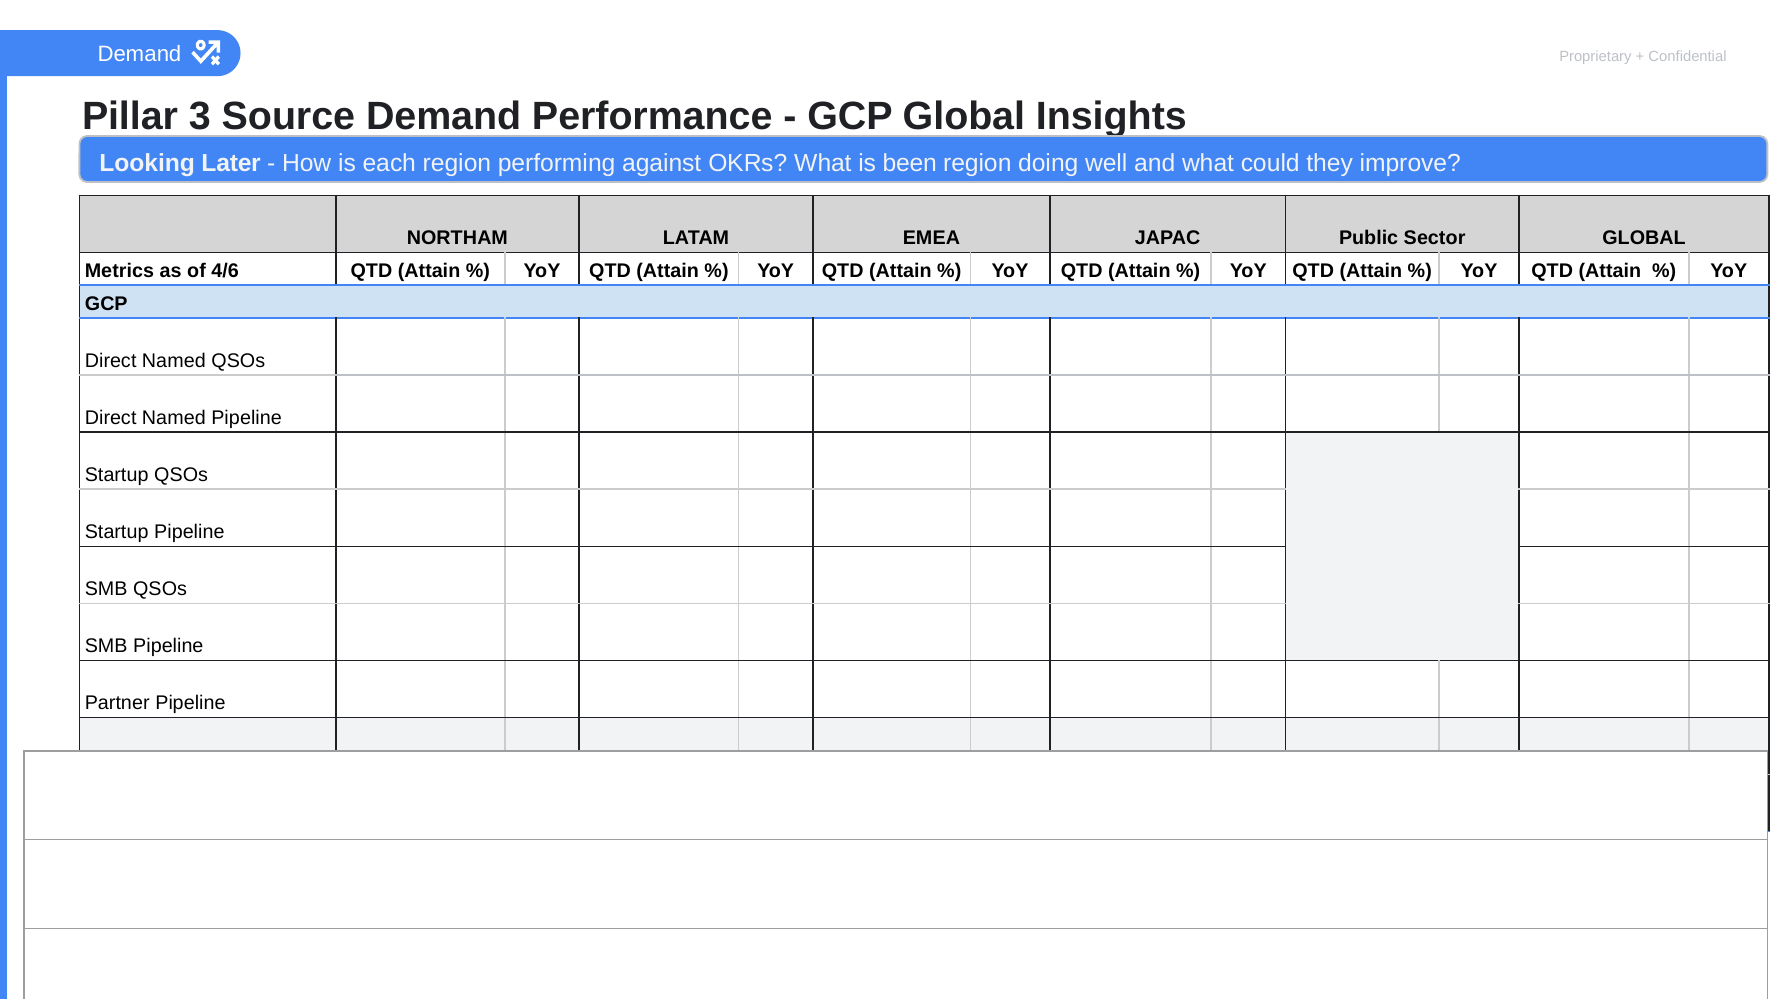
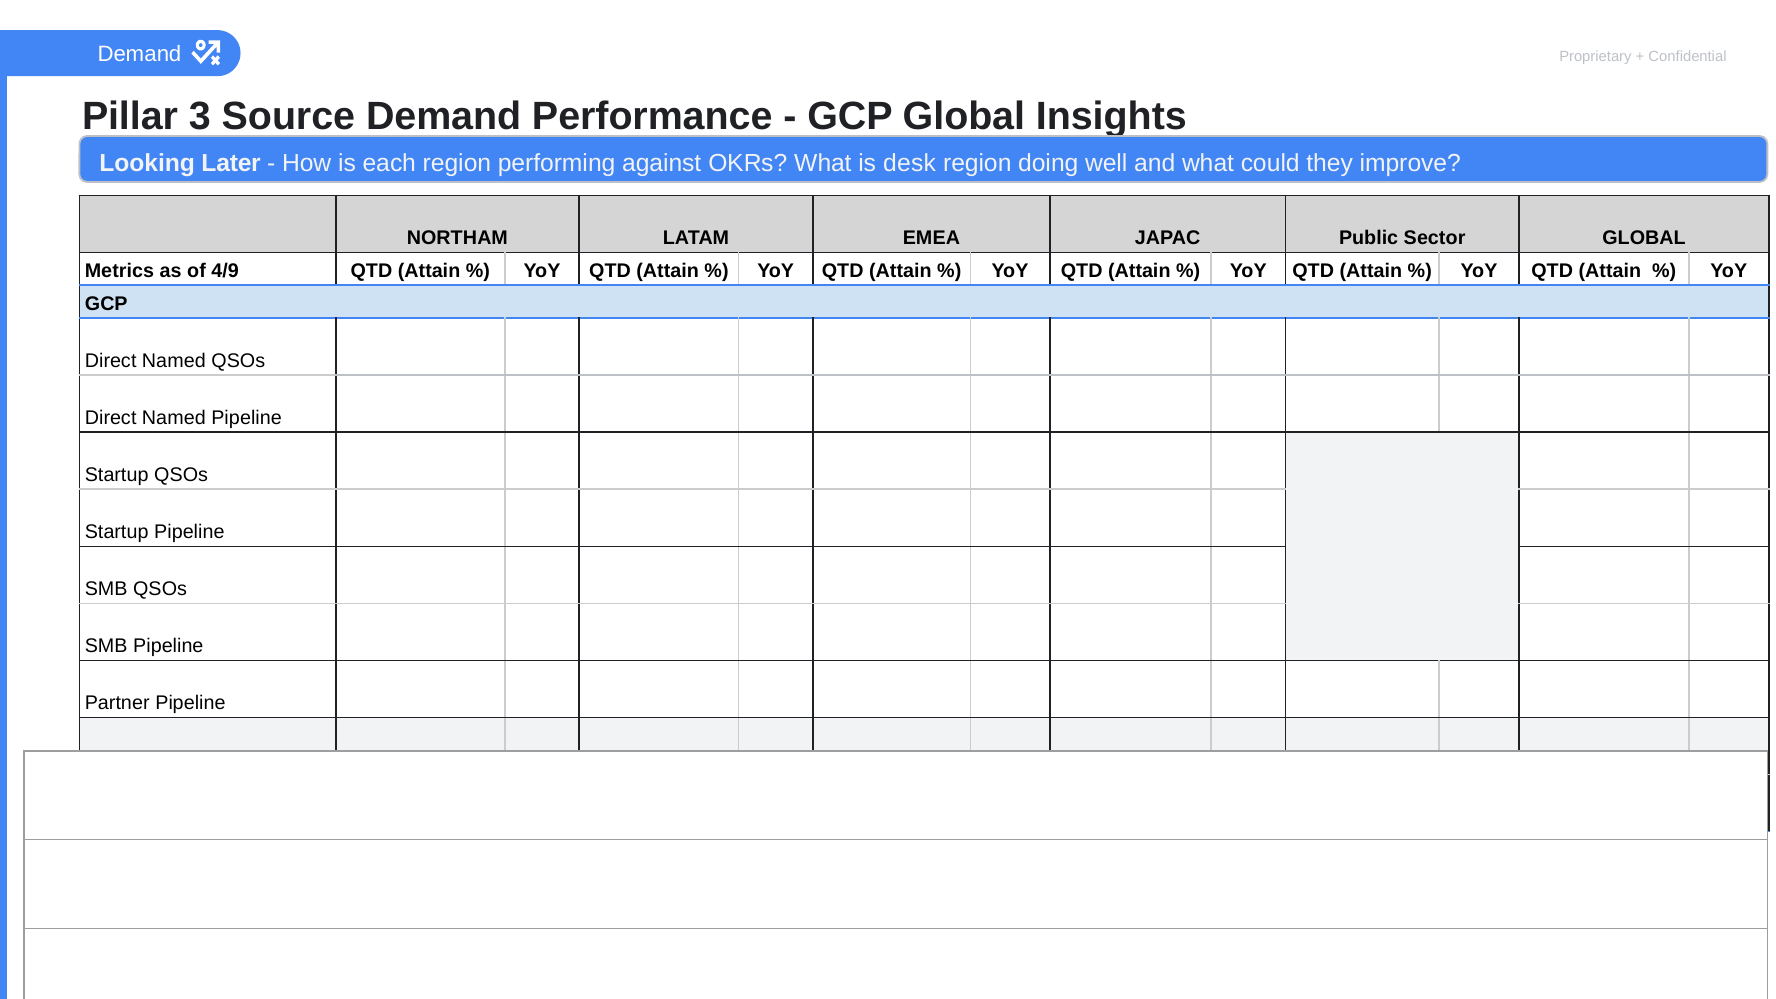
been: been -> desk
4/6: 4/6 -> 4/9
